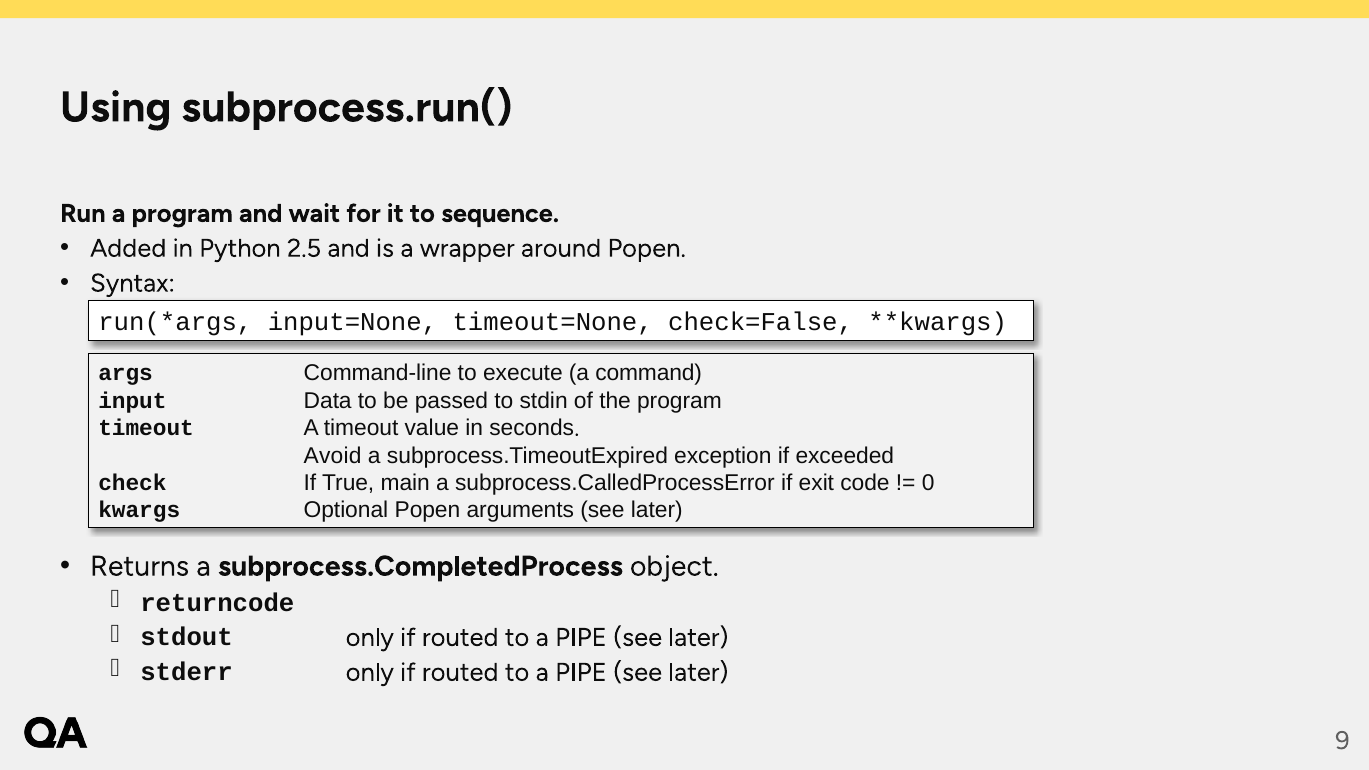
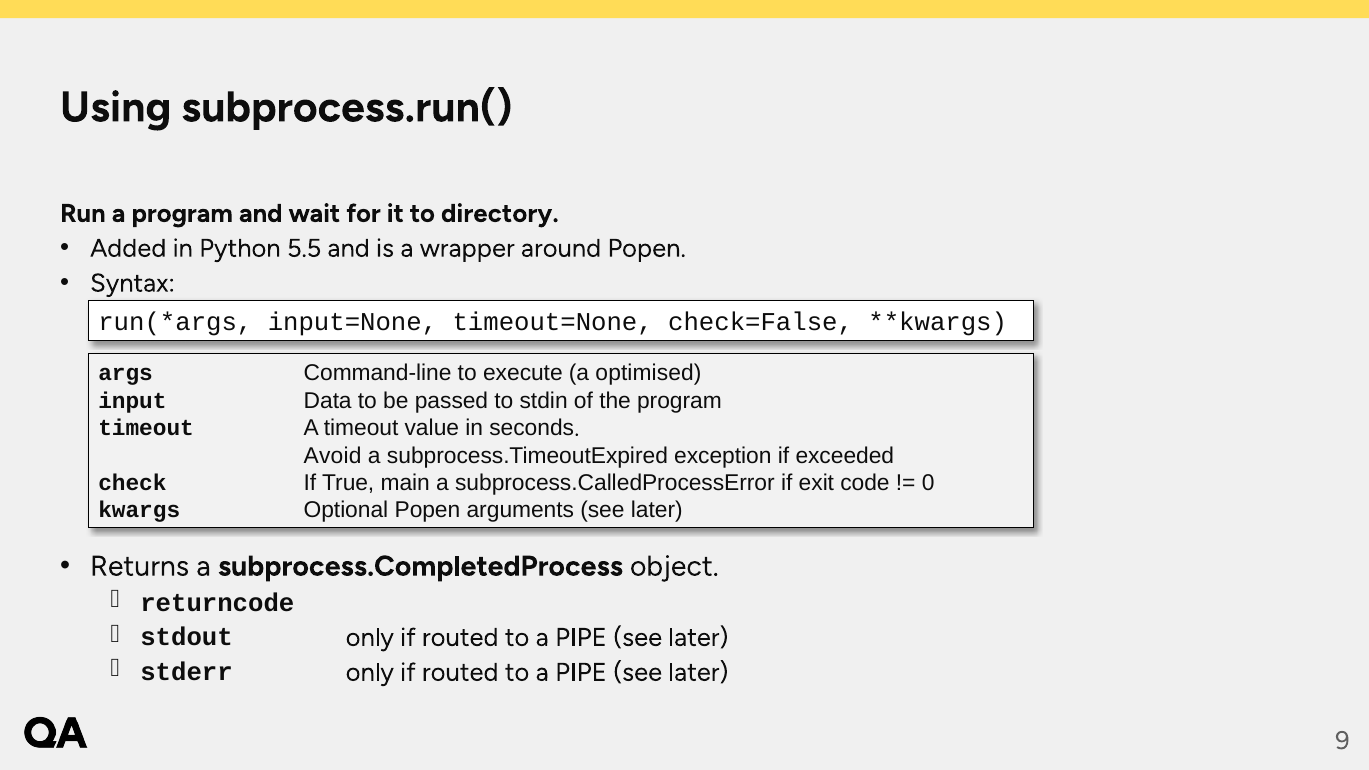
sequence: sequence -> directory
2.5: 2.5 -> 5.5
command: command -> optimised
